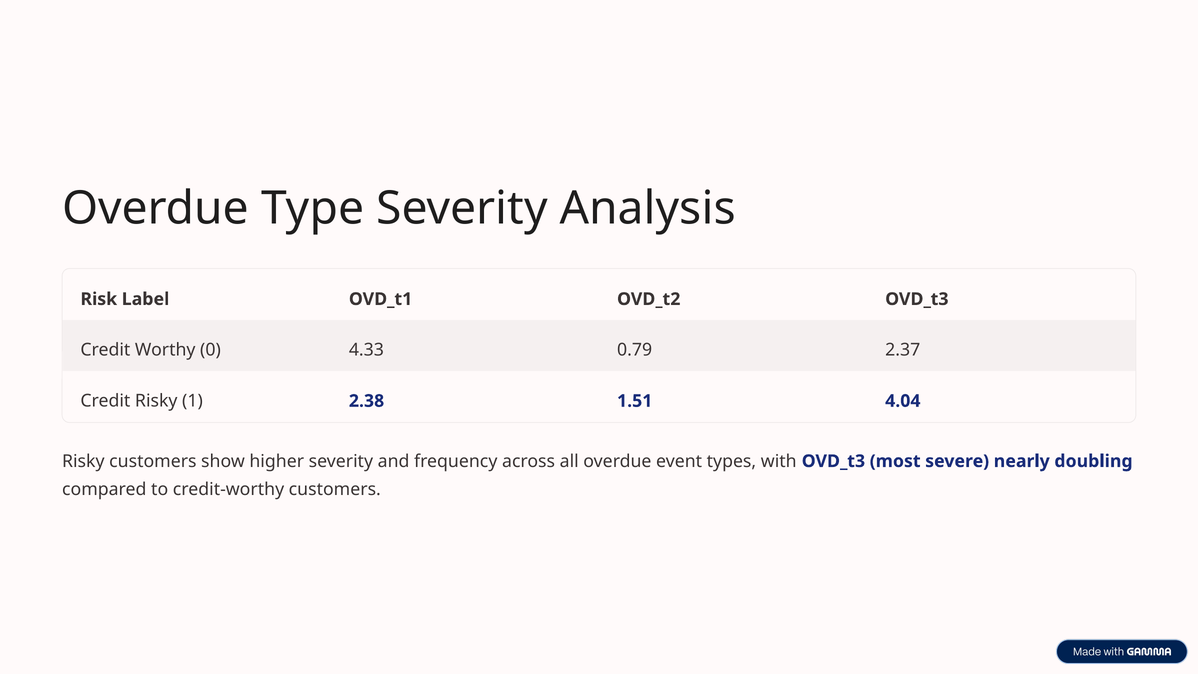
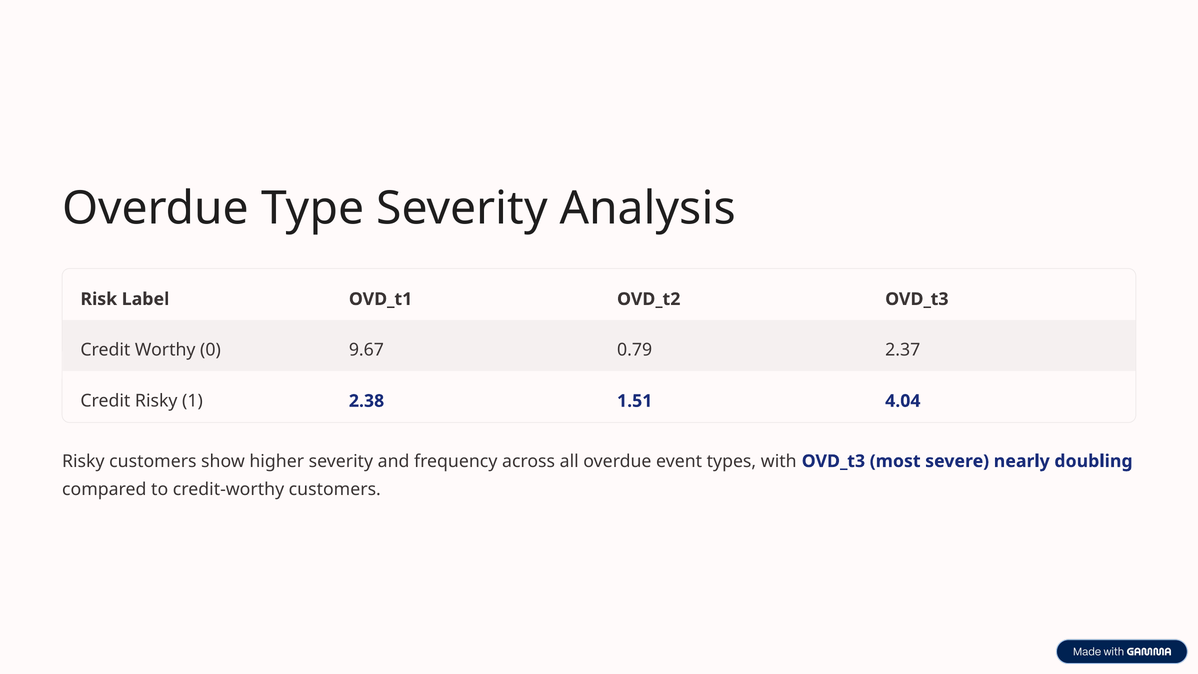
4.33: 4.33 -> 9.67
